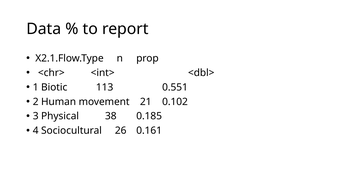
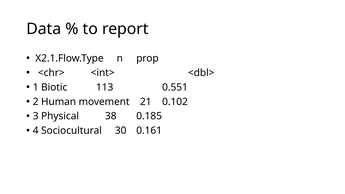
26: 26 -> 30
